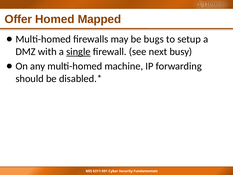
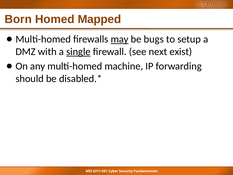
Offer: Offer -> Born
may underline: none -> present
busy: busy -> exist
